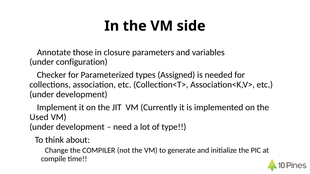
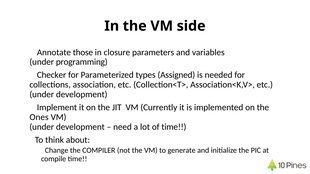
configuration: configuration -> programming
Used: Used -> Ones
of type: type -> time
